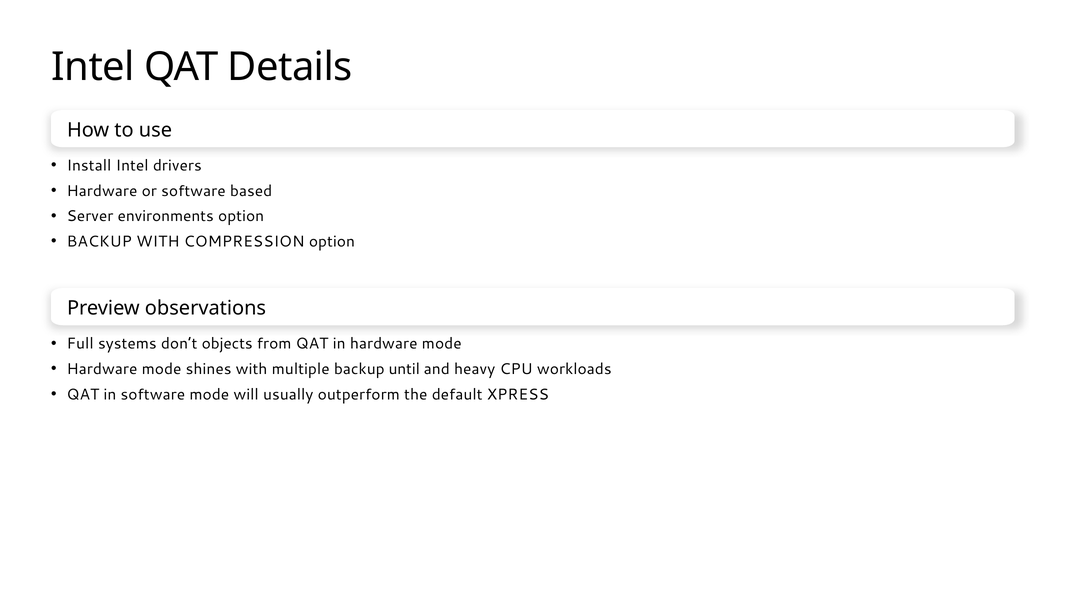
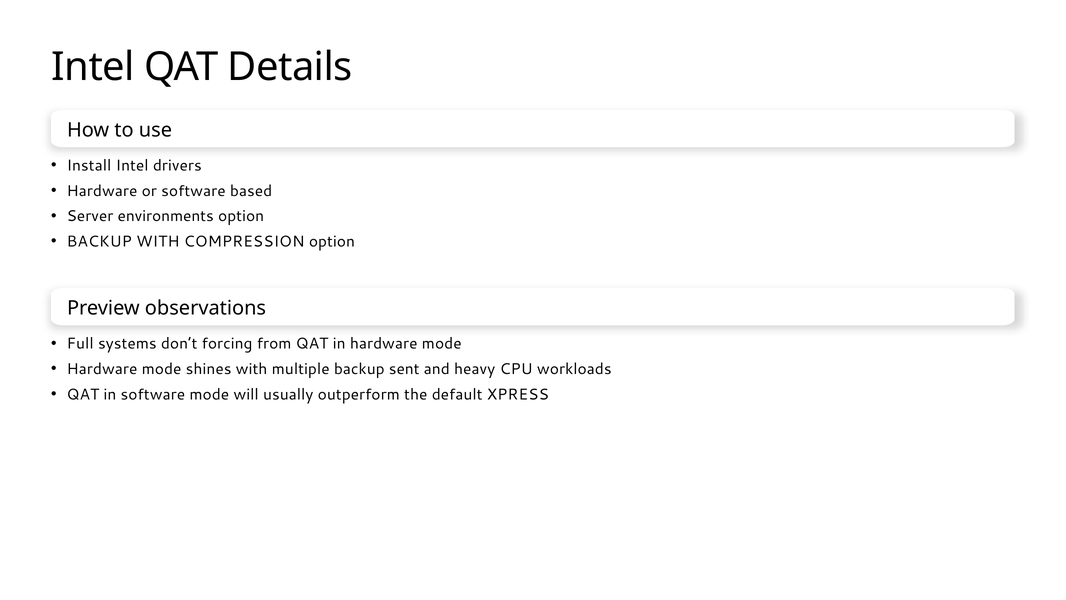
objects: objects -> forcing
until: until -> sent
